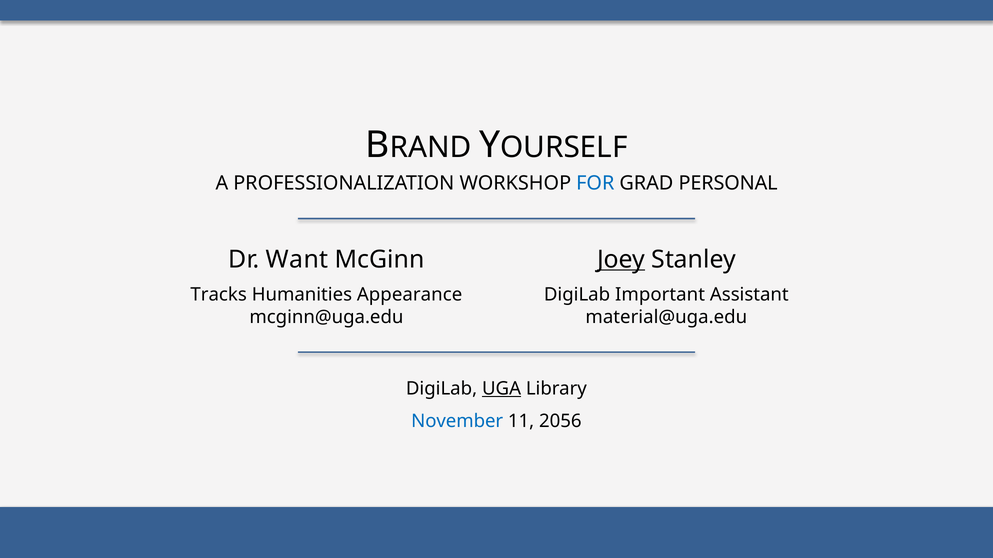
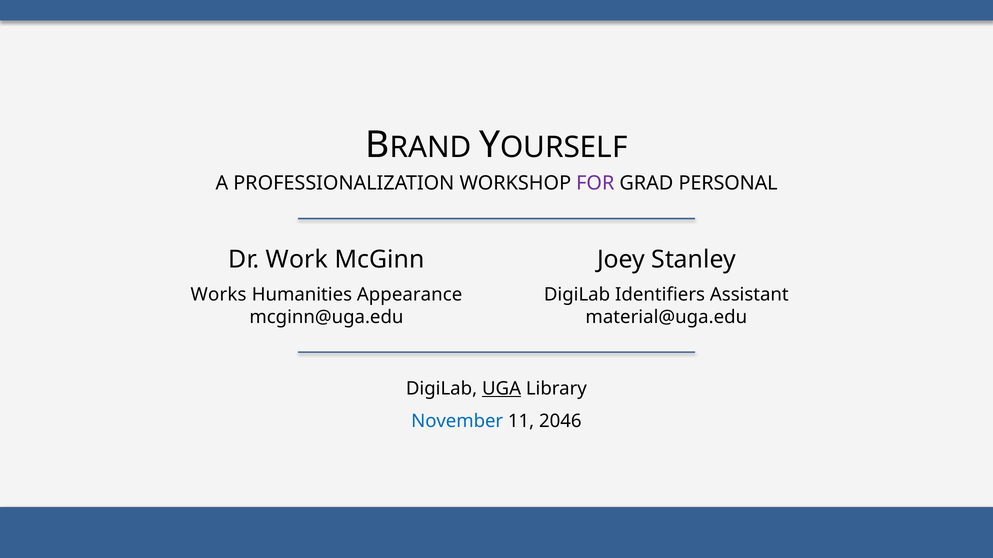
FOR colour: blue -> purple
Want: Want -> Work
Joey underline: present -> none
Tracks: Tracks -> Works
Important: Important -> Identifiers
2056: 2056 -> 2046
